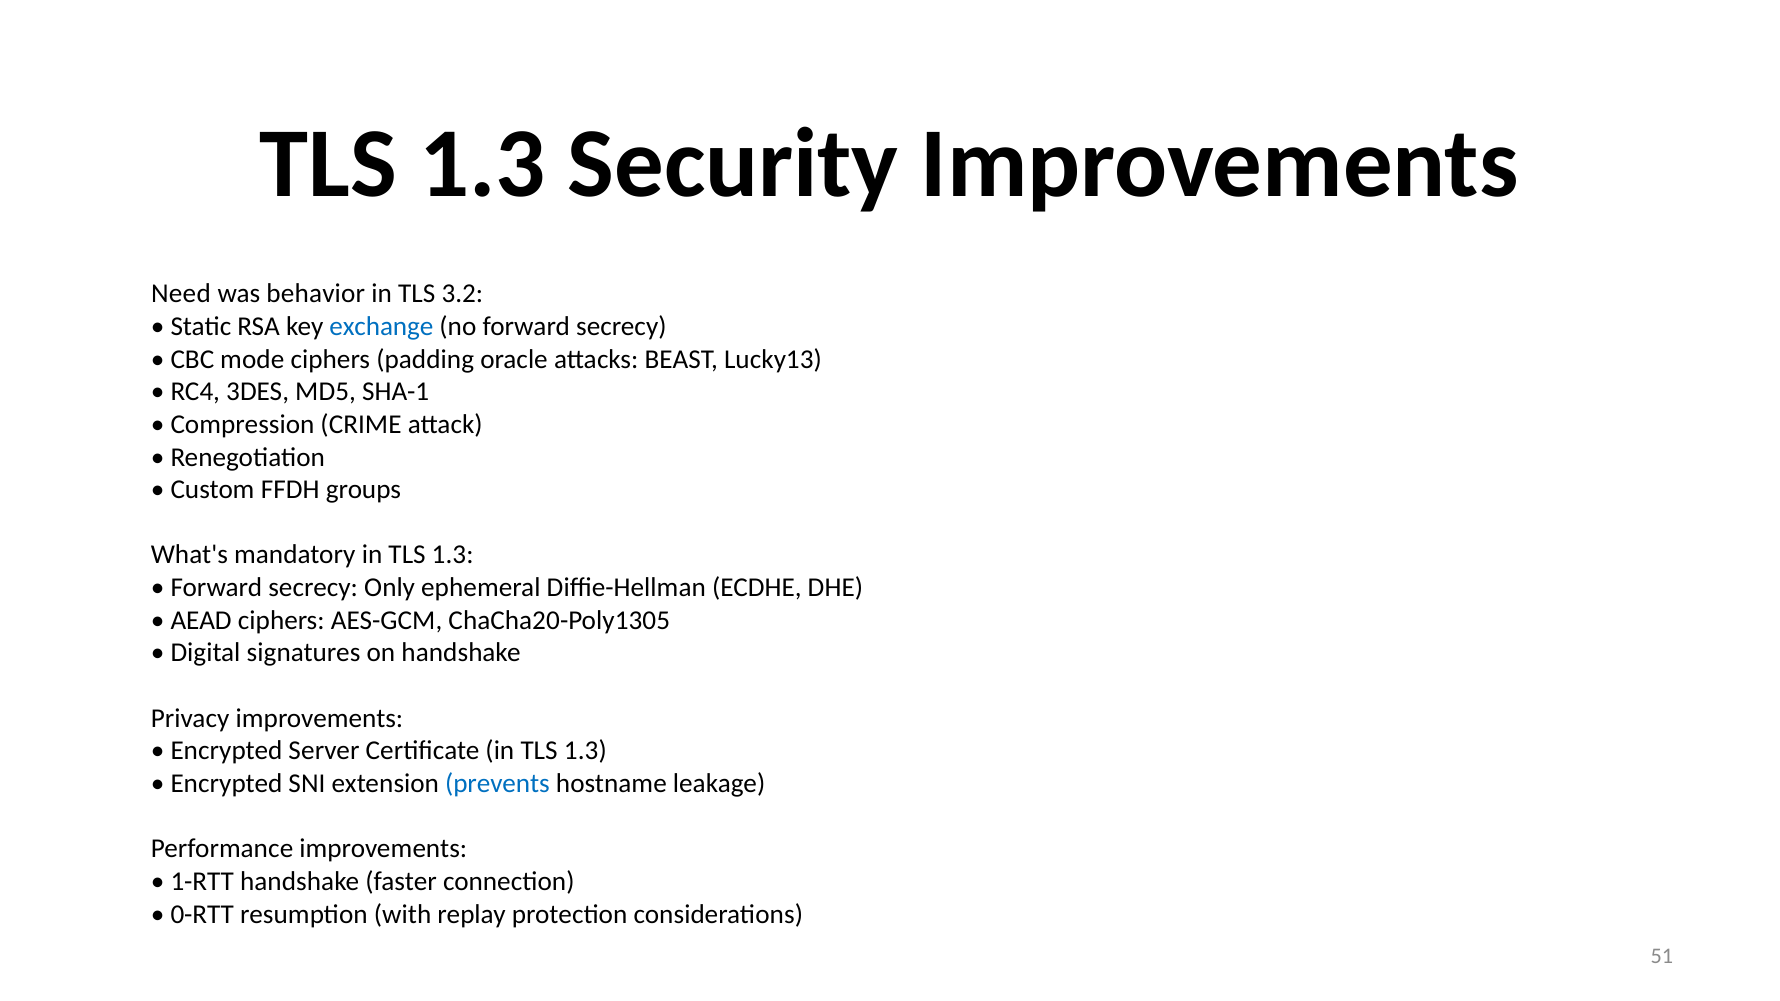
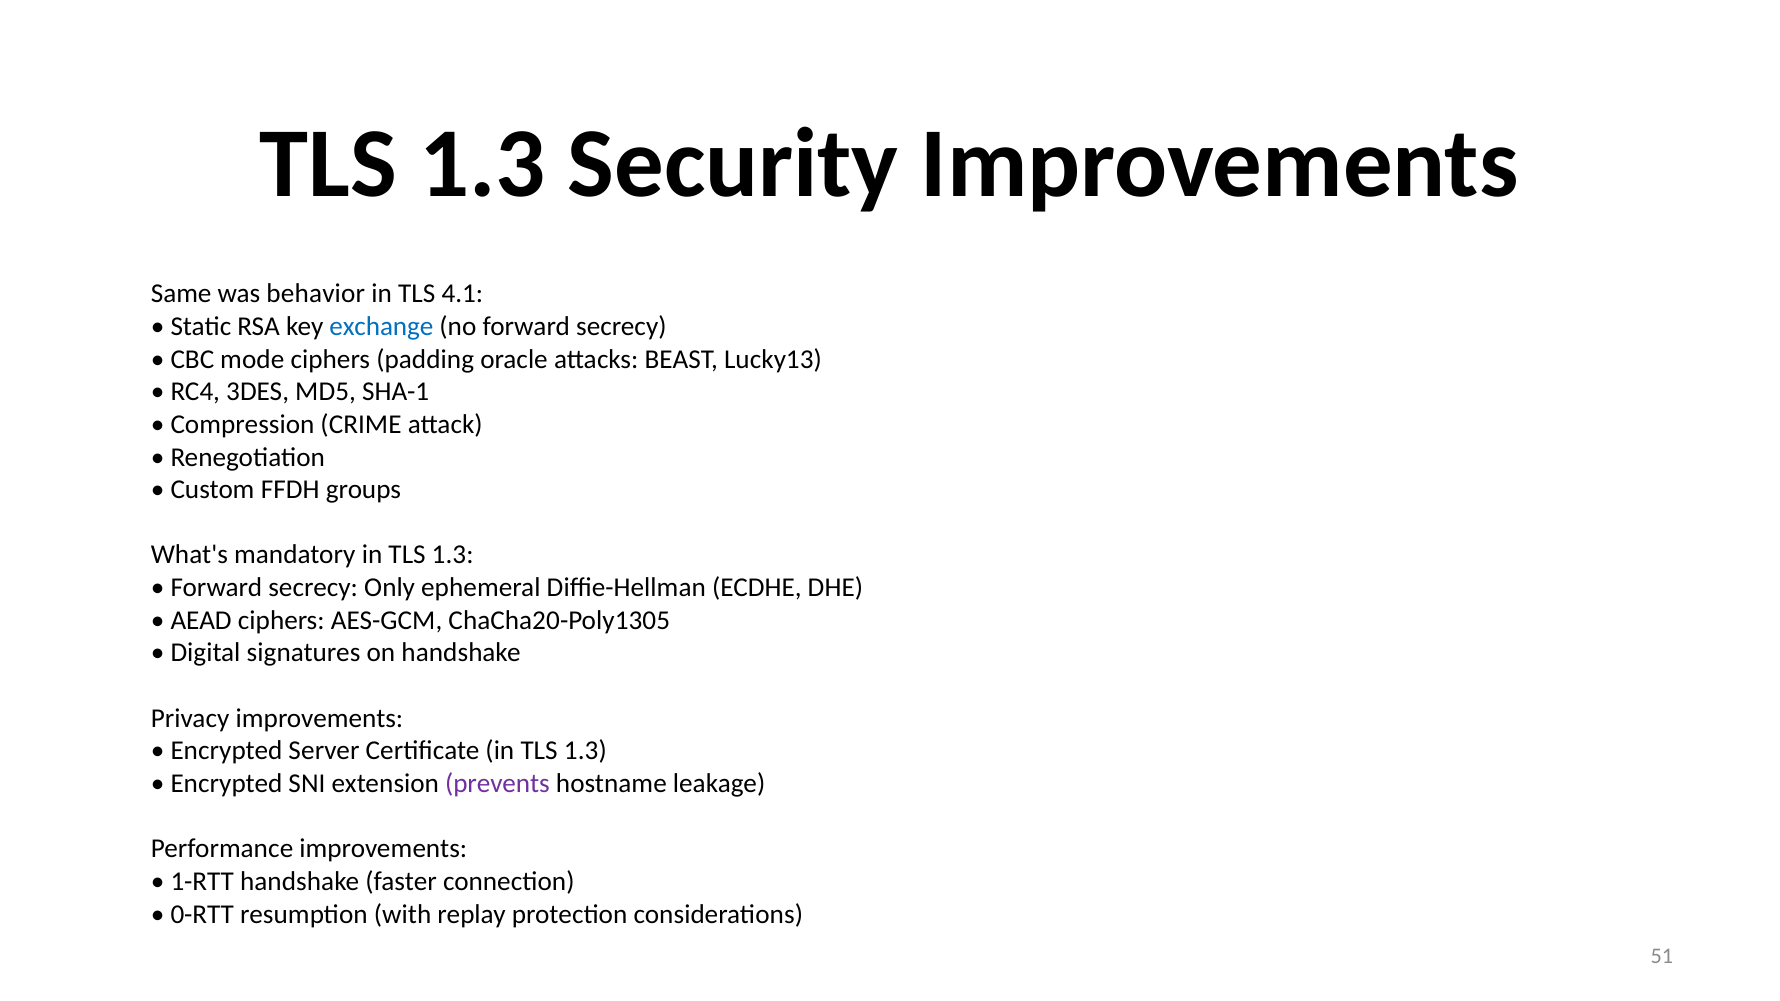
Need: Need -> Same
3.2: 3.2 -> 4.1
prevents colour: blue -> purple
